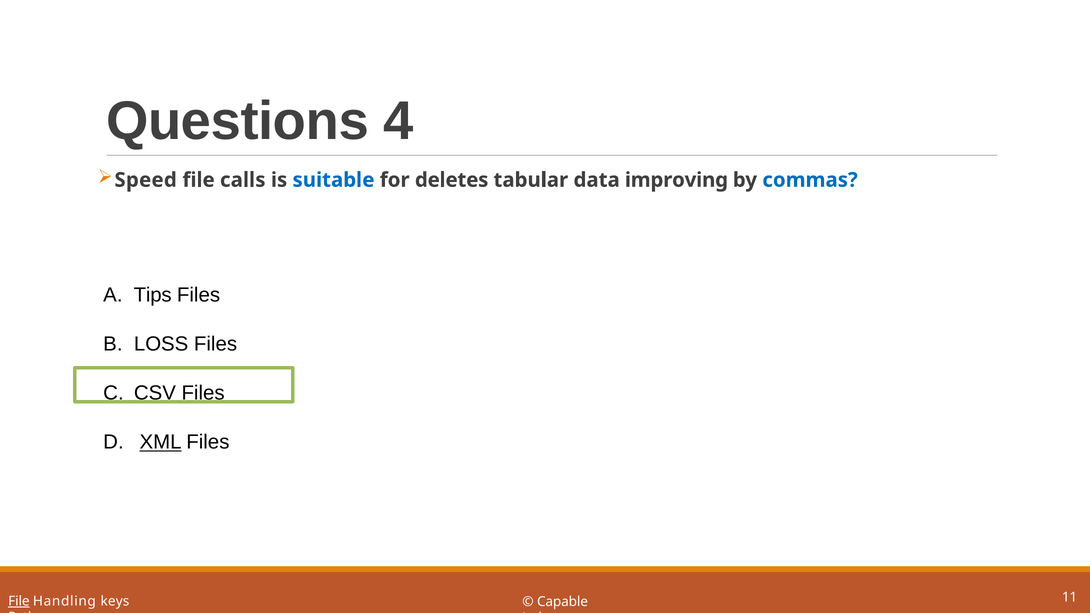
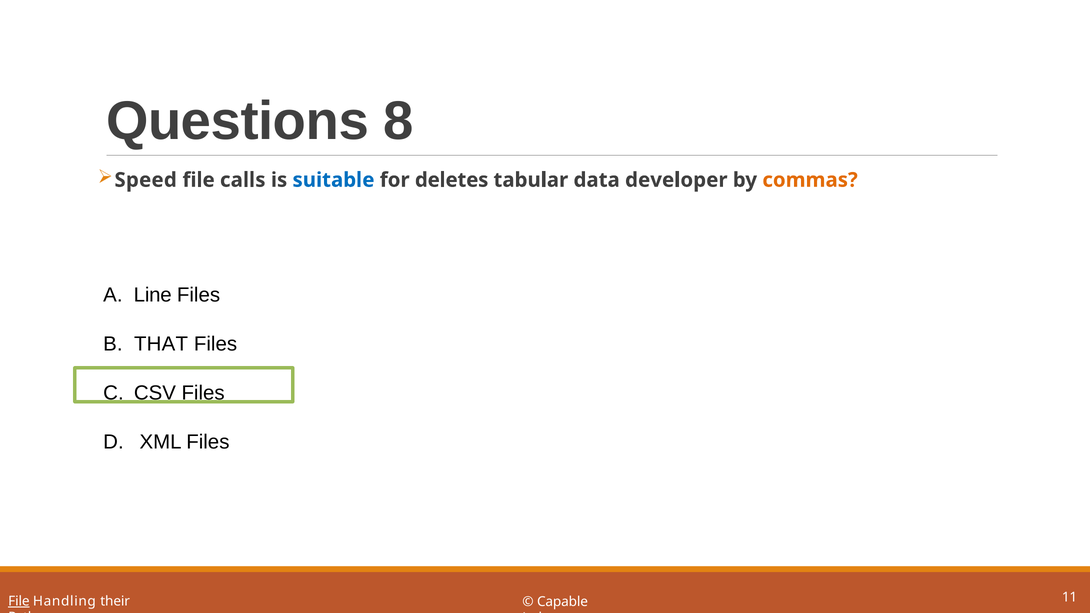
4: 4 -> 8
improving: improving -> developer
commas colour: blue -> orange
Tips: Tips -> Line
LOSS: LOSS -> THAT
XML underline: present -> none
keys: keys -> their
